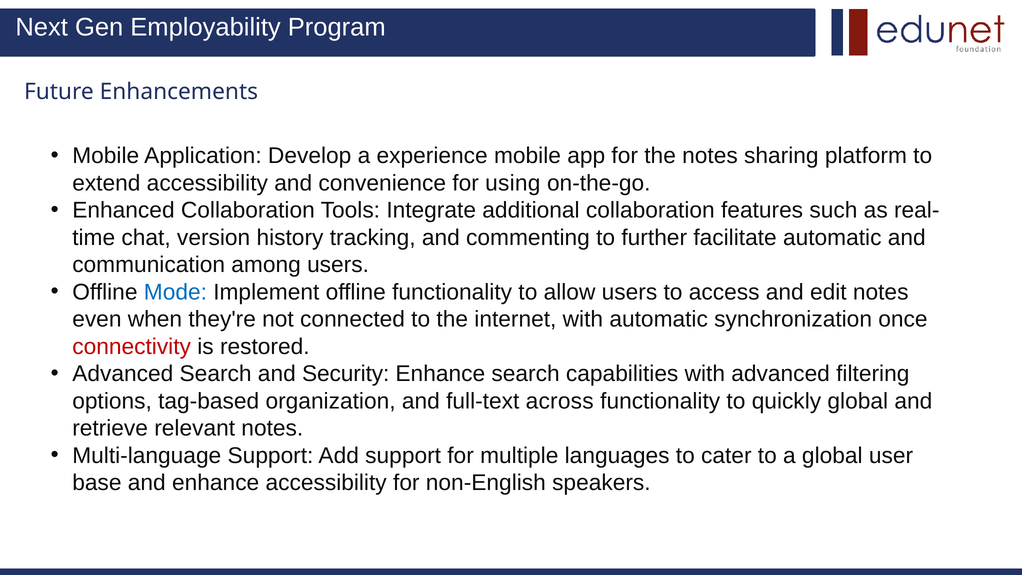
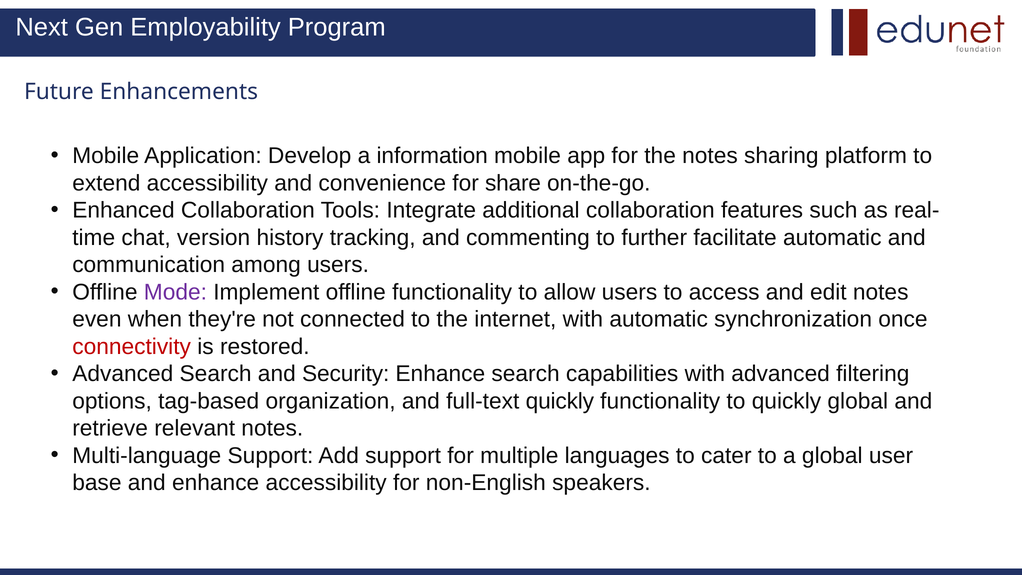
experience: experience -> information
using: using -> share
Mode colour: blue -> purple
full-text across: across -> quickly
